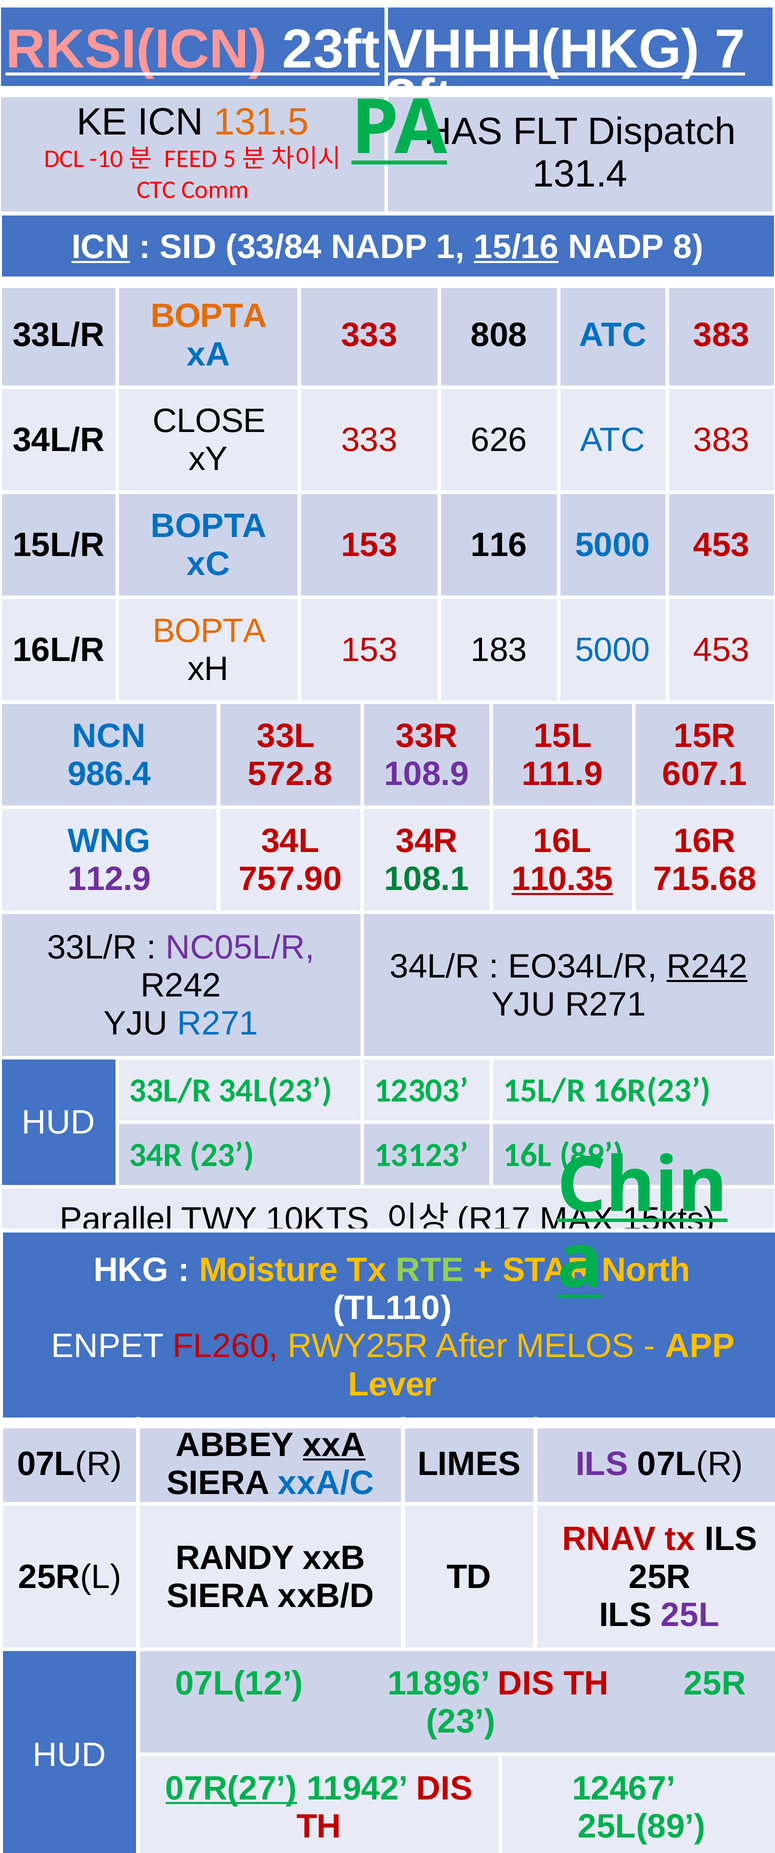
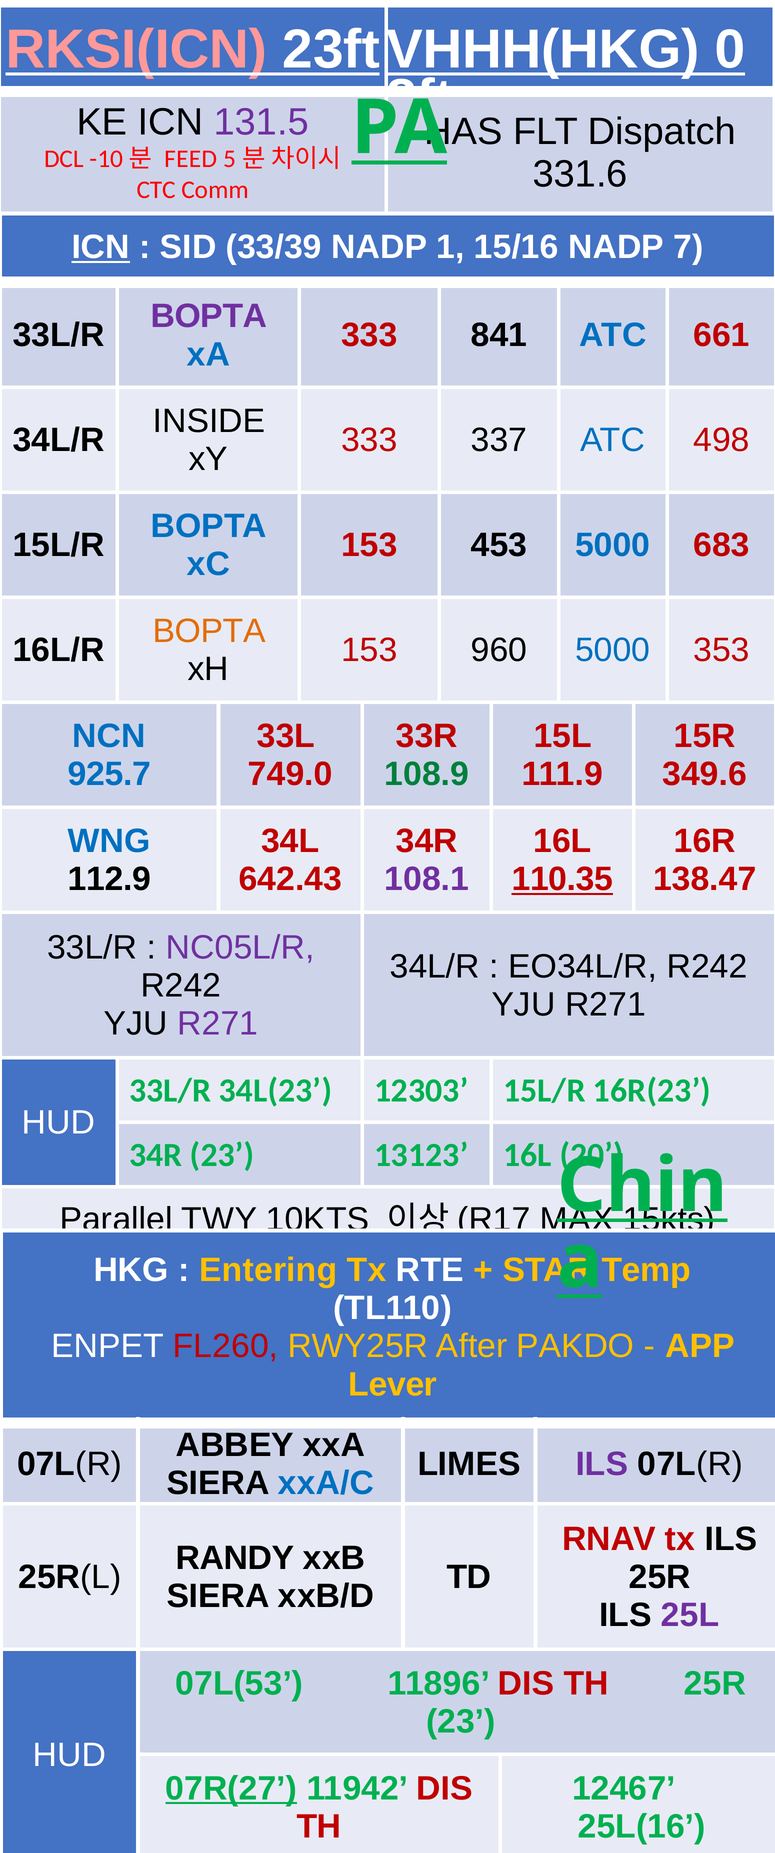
7: 7 -> 0
131.5 colour: orange -> purple
131.4: 131.4 -> 331.6
33/84: 33/84 -> 33/39
15/16 underline: present -> none
8: 8 -> 7
BOPTA at (209, 317) colour: orange -> purple
808: 808 -> 841
383 at (722, 336): 383 -> 661
CLOSE: CLOSE -> INSIDE
626: 626 -> 337
383 at (722, 441): 383 -> 498
116: 116 -> 453
453 at (722, 546): 453 -> 683
183: 183 -> 960
453 at (722, 651): 453 -> 353
986.4: 986.4 -> 925.7
572.8: 572.8 -> 749.0
108.9 colour: purple -> green
607.1: 607.1 -> 349.6
112.9 colour: purple -> black
757.90: 757.90 -> 642.43
108.1 colour: green -> purple
715.68: 715.68 -> 138.47
R242 at (707, 967) underline: present -> none
R271 at (218, 1024) colour: blue -> purple
89: 89 -> 20
Moisture: Moisture -> Entering
RTE at (430, 1271) colour: light green -> white
North: North -> Temp
MELOS: MELOS -> PAKDO
xxA underline: present -> none
07L(12: 07L(12 -> 07L(53
25L(89: 25L(89 -> 25L(16
